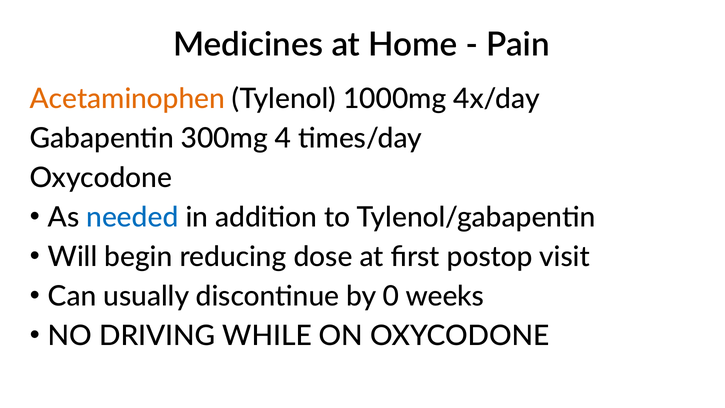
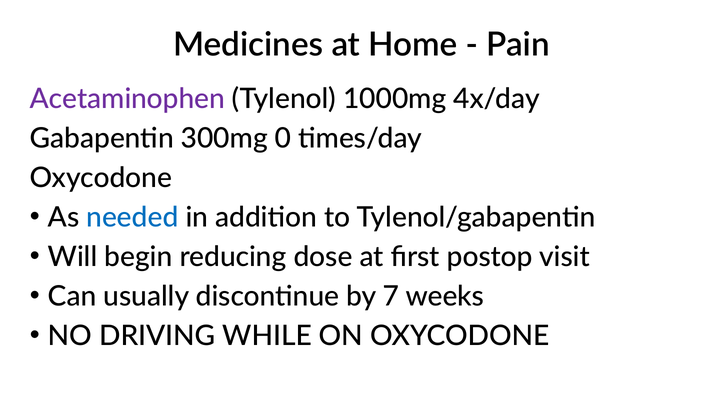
Acetaminophen colour: orange -> purple
4: 4 -> 0
0: 0 -> 7
